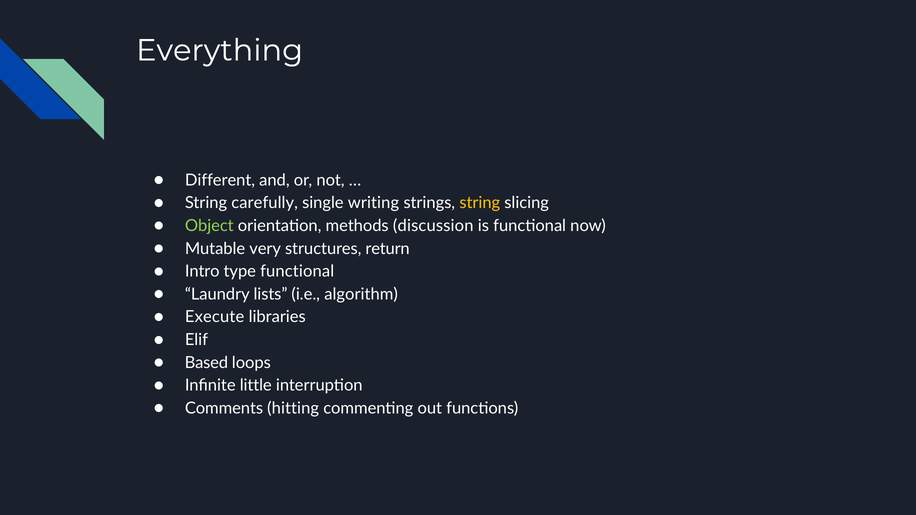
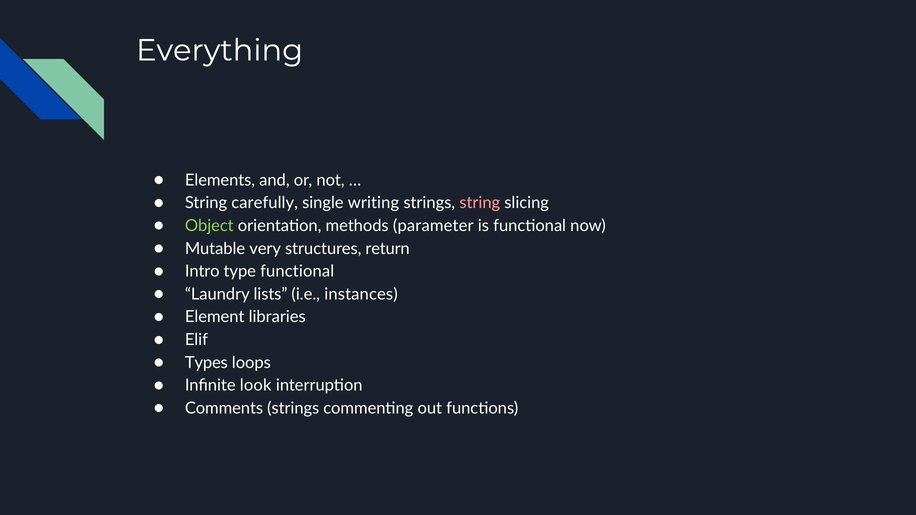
Different: Different -> Elements
string at (480, 203) colour: yellow -> pink
discussion: discussion -> parameter
algorithm: algorithm -> instances
Execute: Execute -> Element
Based: Based -> Types
little: little -> look
Comments hitting: hitting -> strings
